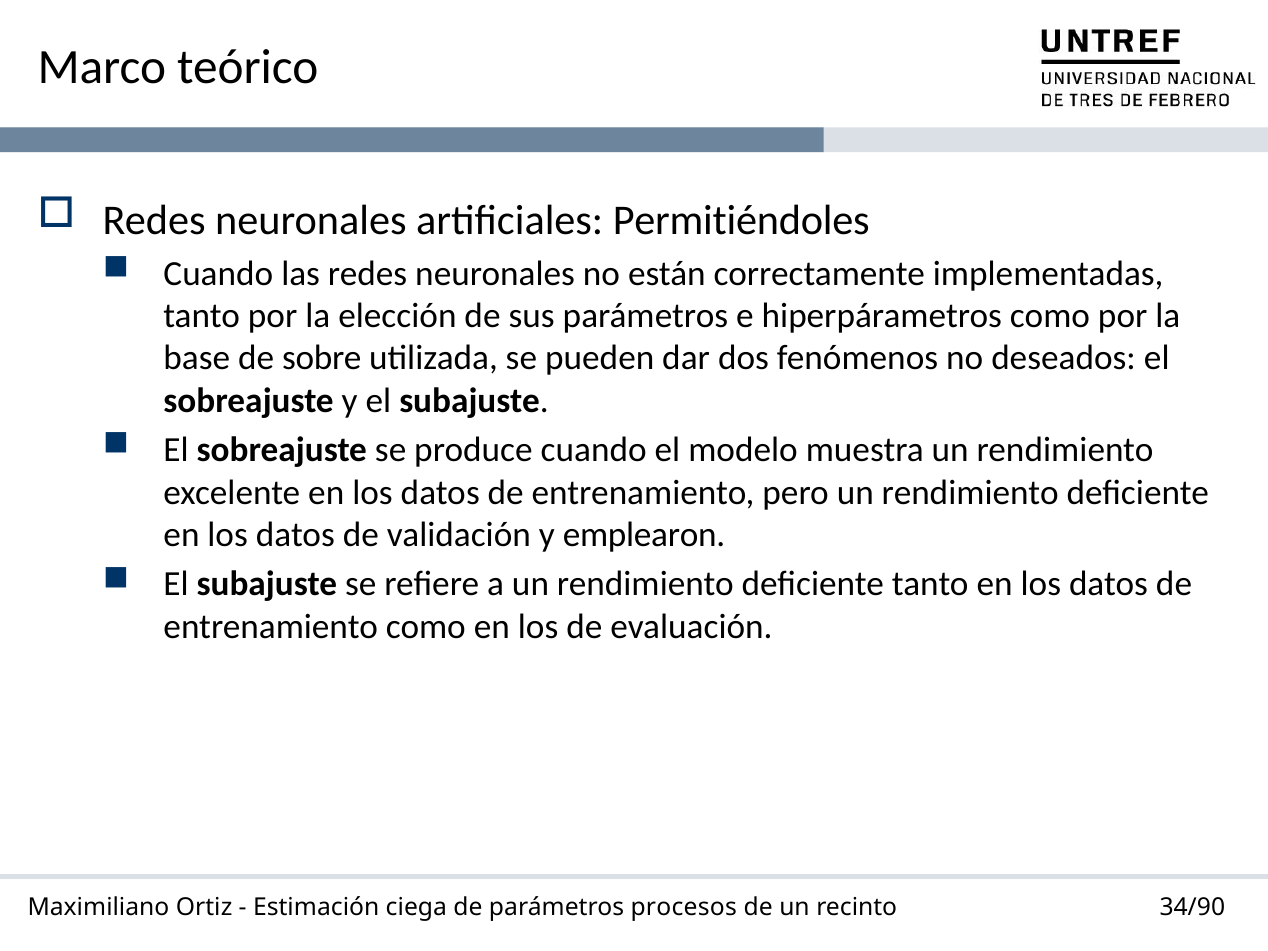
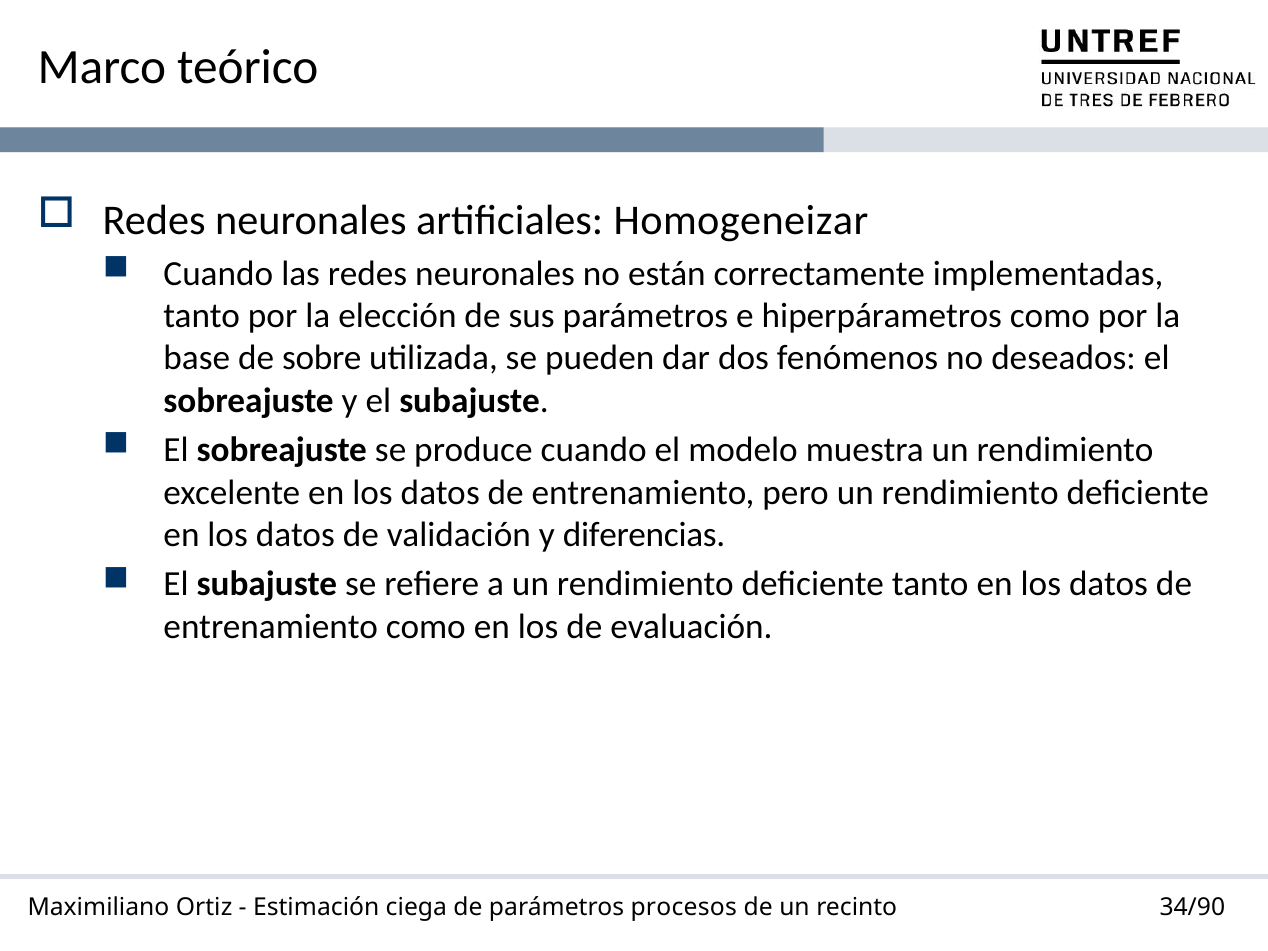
Permitiéndoles: Permitiéndoles -> Homogeneizar
emplearon: emplearon -> diferencias
